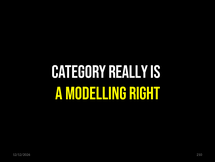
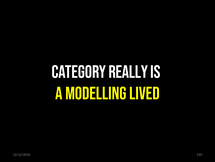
RIGHT: RIGHT -> LIVED
